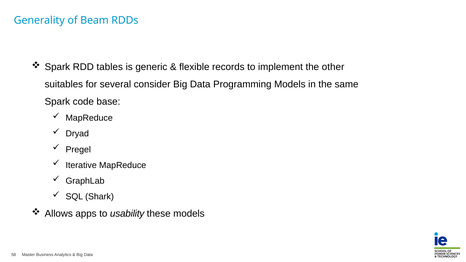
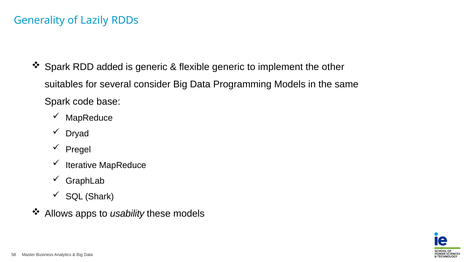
Beam: Beam -> Lazily
tables: tables -> added
flexible records: records -> generic
